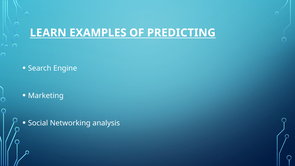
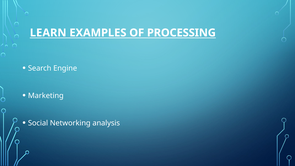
PREDICTING: PREDICTING -> PROCESSING
